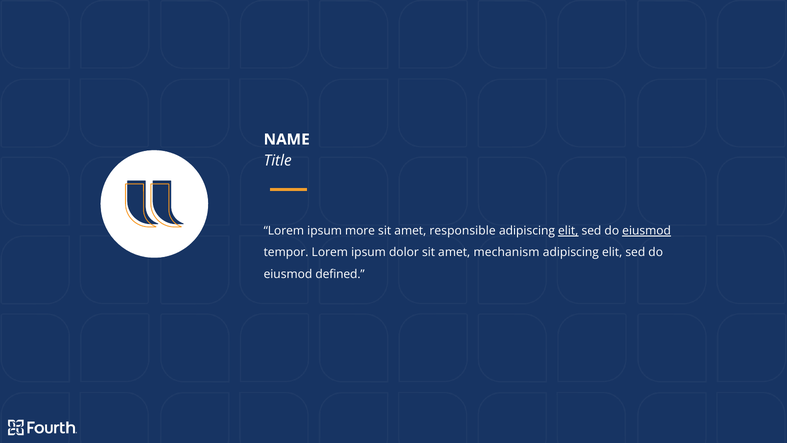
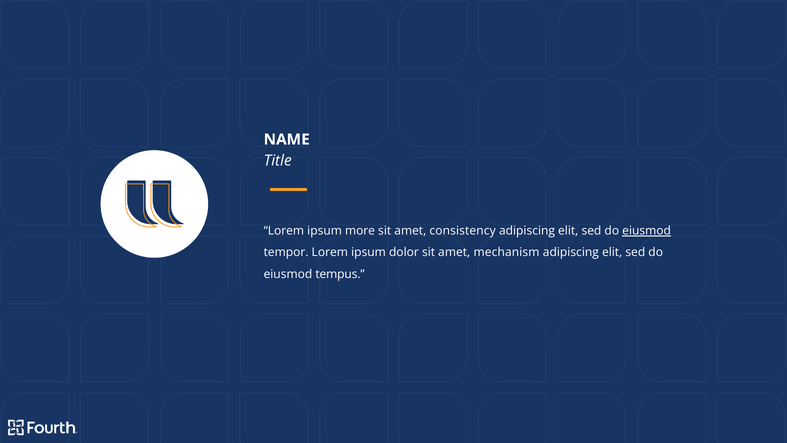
responsible: responsible -> consistency
elit at (568, 231) underline: present -> none
defined: defined -> tempus
